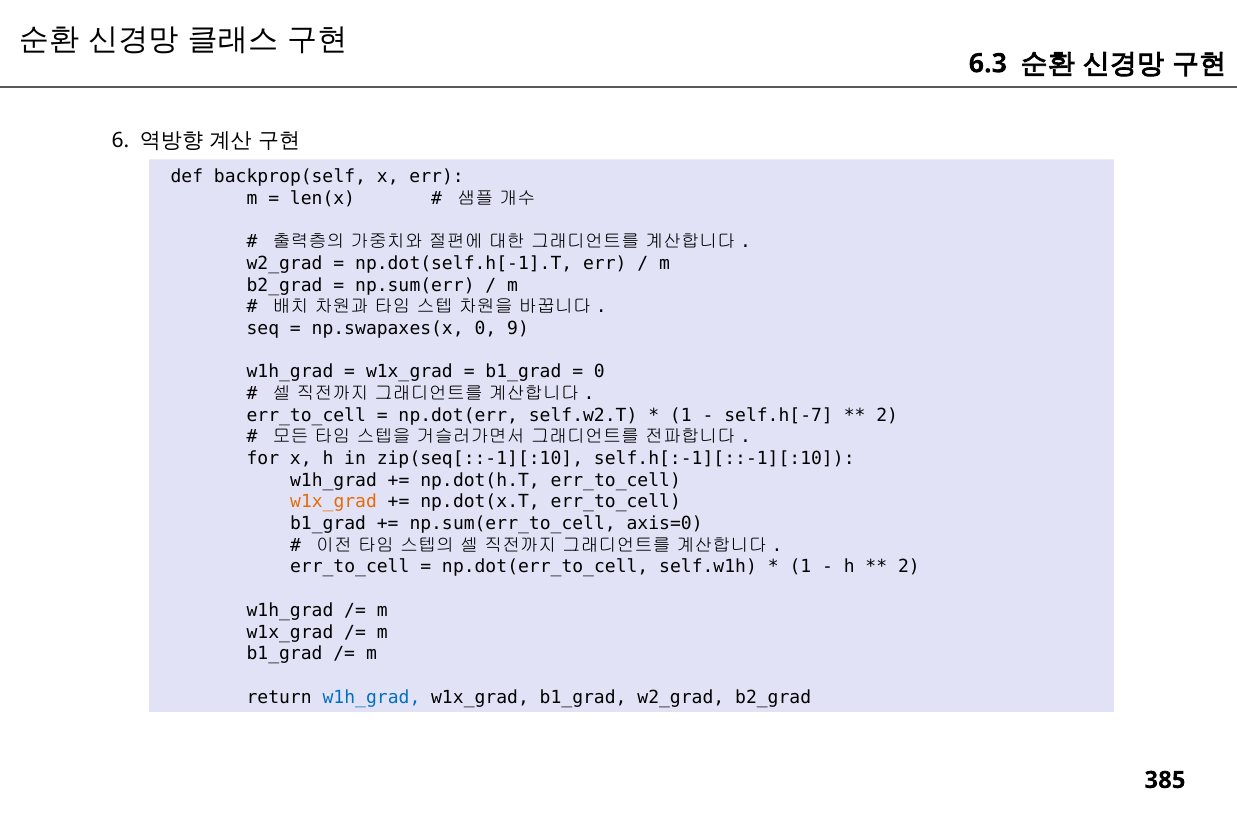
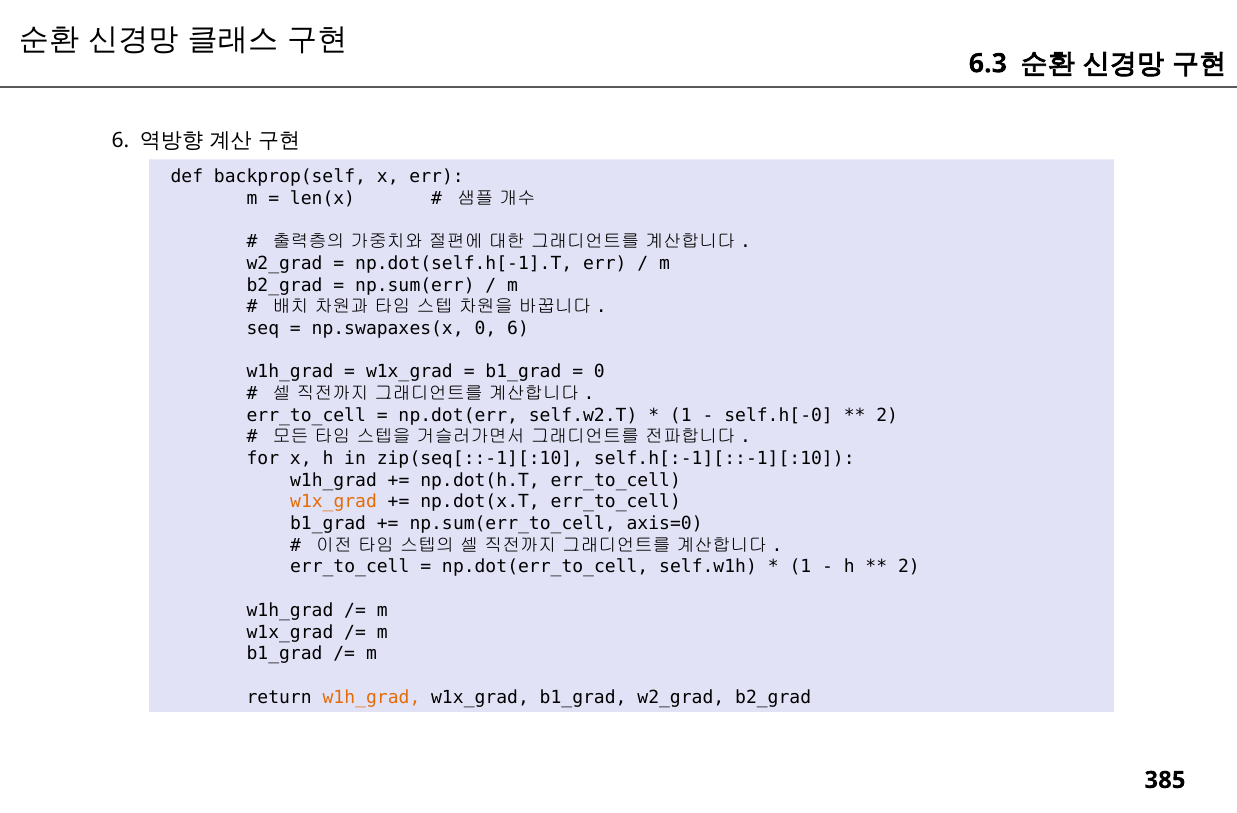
0 9: 9 -> 6
self.h[-7: self.h[-7 -> self.h[-0
w1h_grad at (371, 697) colour: blue -> orange
